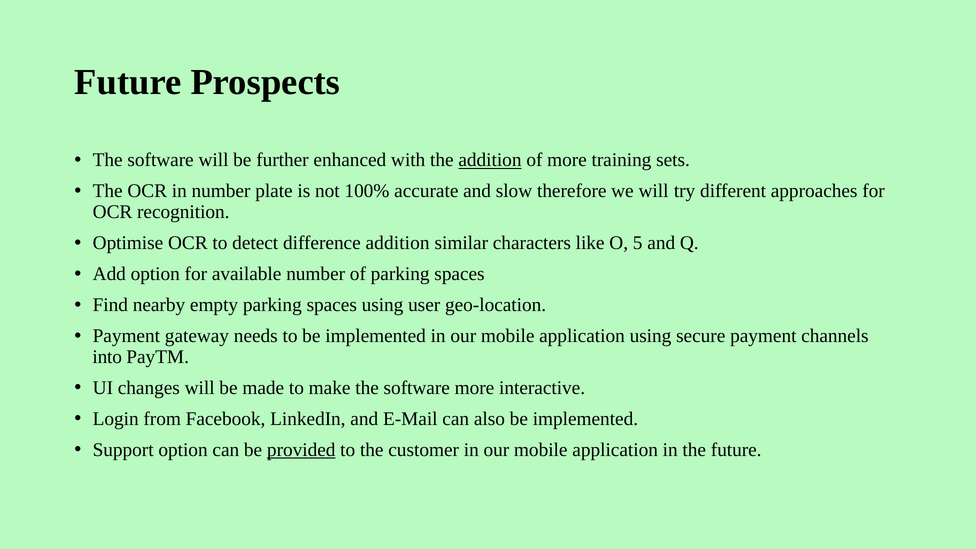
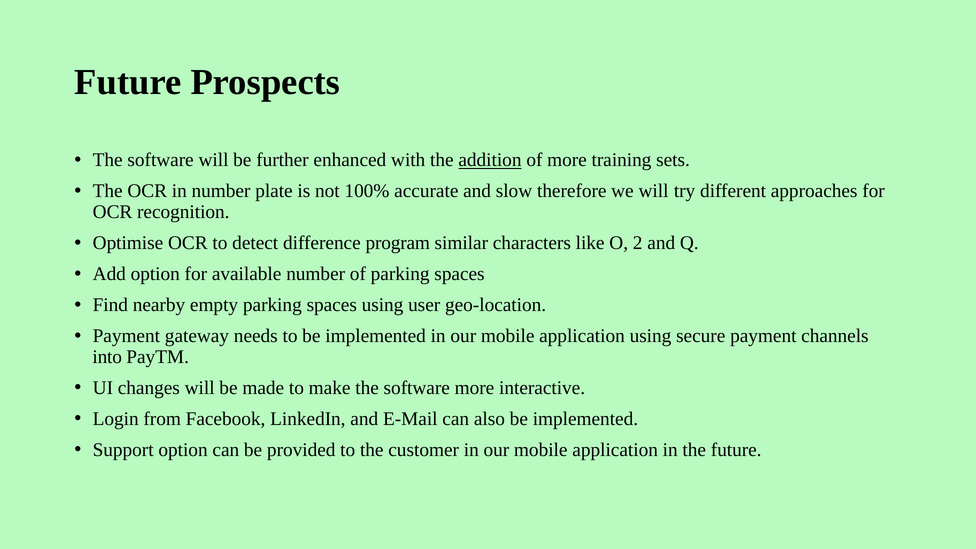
difference addition: addition -> program
5: 5 -> 2
provided underline: present -> none
